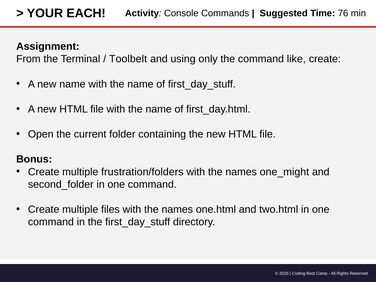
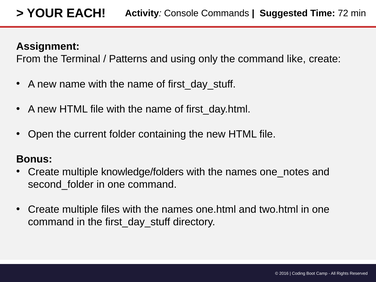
76: 76 -> 72
Toolbelt: Toolbelt -> Patterns
frustration/folders: frustration/folders -> knowledge/folders
one_might: one_might -> one_notes
